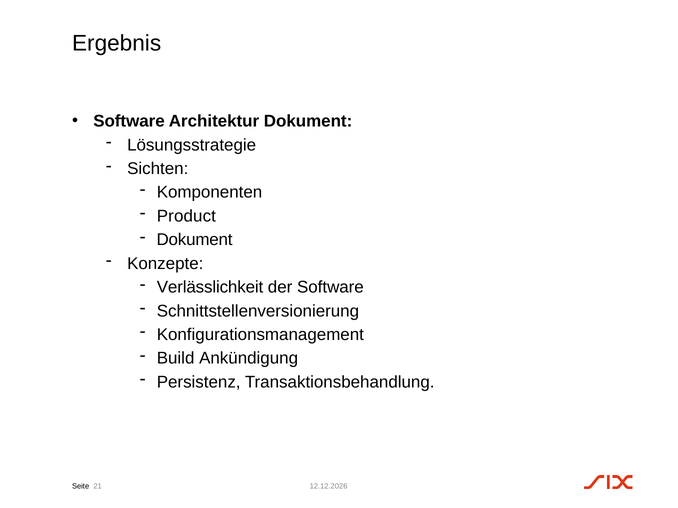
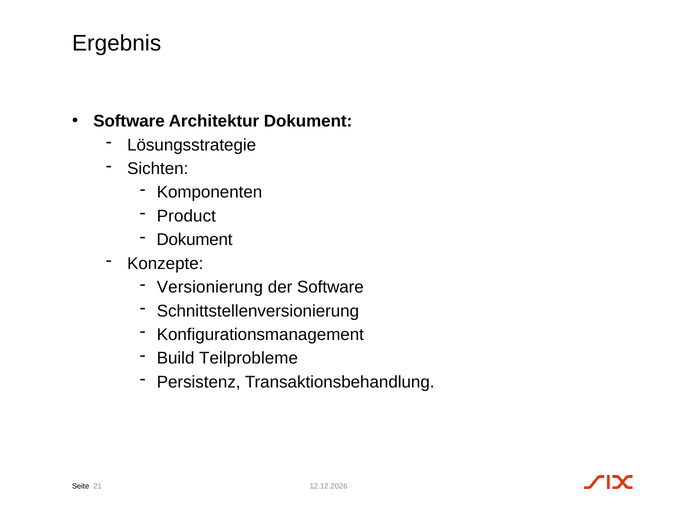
Verlässlichkeit: Verlässlichkeit -> Versionierung
Ankündigung: Ankündigung -> Teilprobleme
